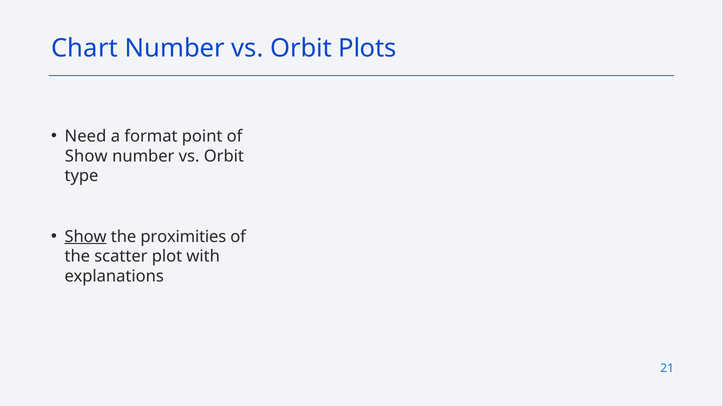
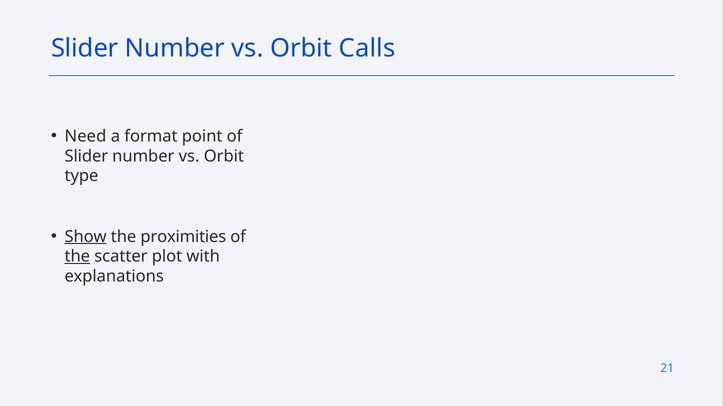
Chart at (85, 48): Chart -> Slider
Plots: Plots -> Calls
Show at (86, 156): Show -> Slider
the at (77, 257) underline: none -> present
